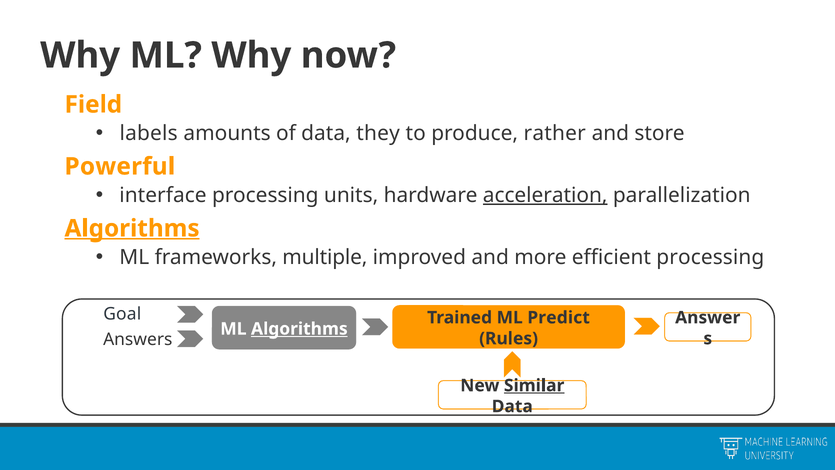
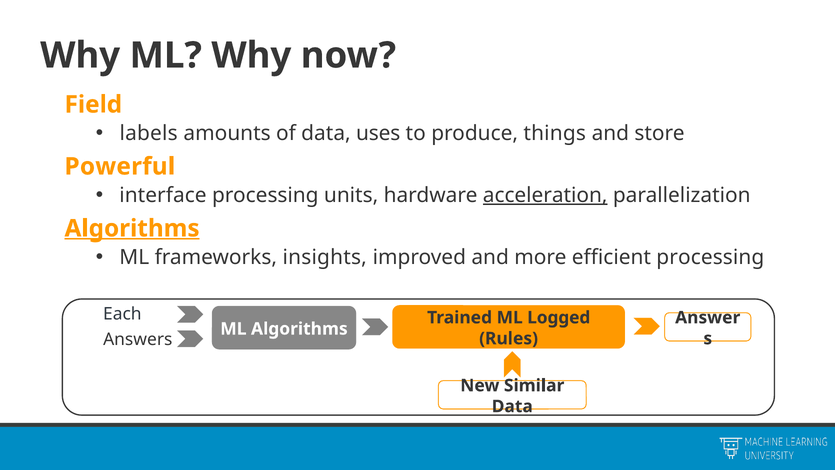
they: they -> uses
rather: rather -> things
multiple: multiple -> insights
Goal: Goal -> Each
Predict: Predict -> Logged
Algorithms at (299, 329) underline: present -> none
Similar underline: present -> none
